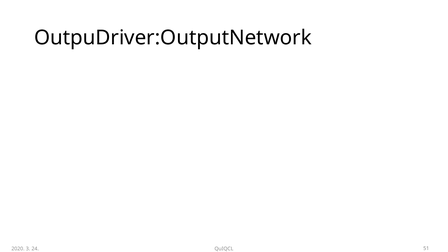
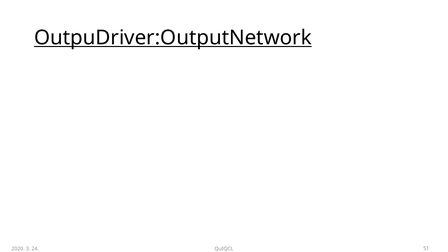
OutpuDriver:OutputNetwork underline: none -> present
